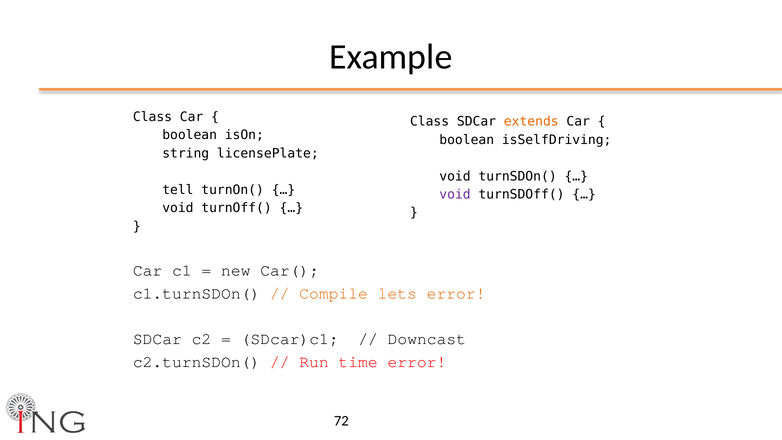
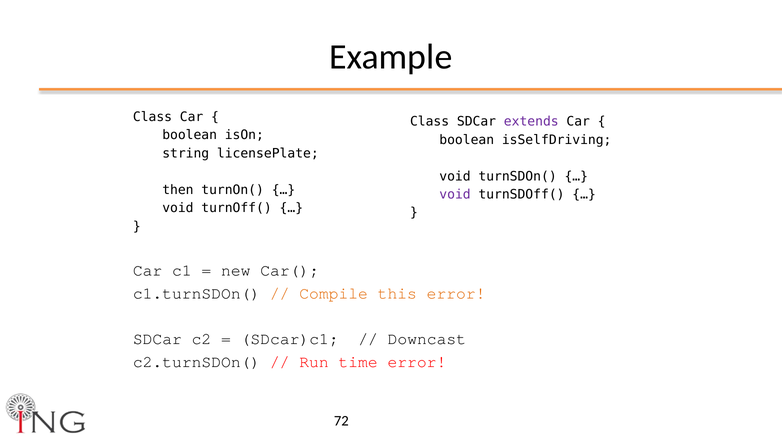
extends colour: orange -> purple
tell: tell -> then
lets: lets -> this
